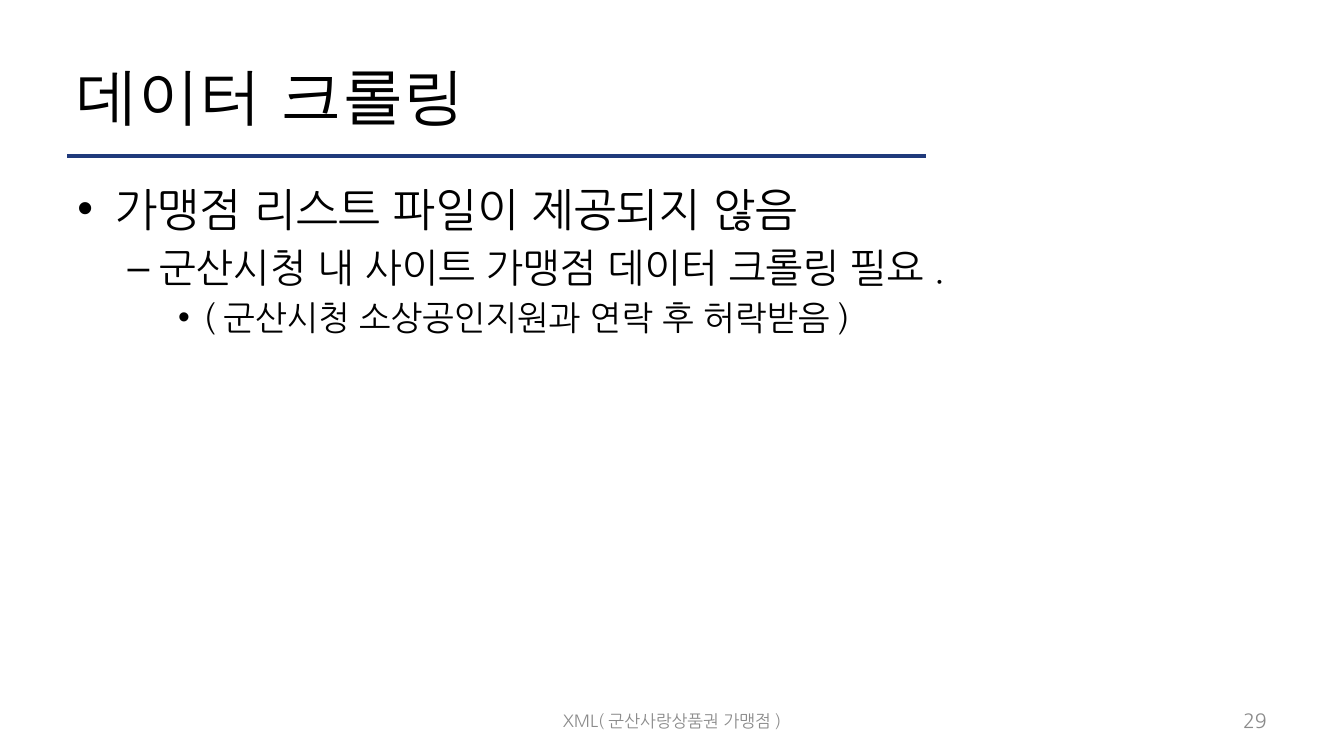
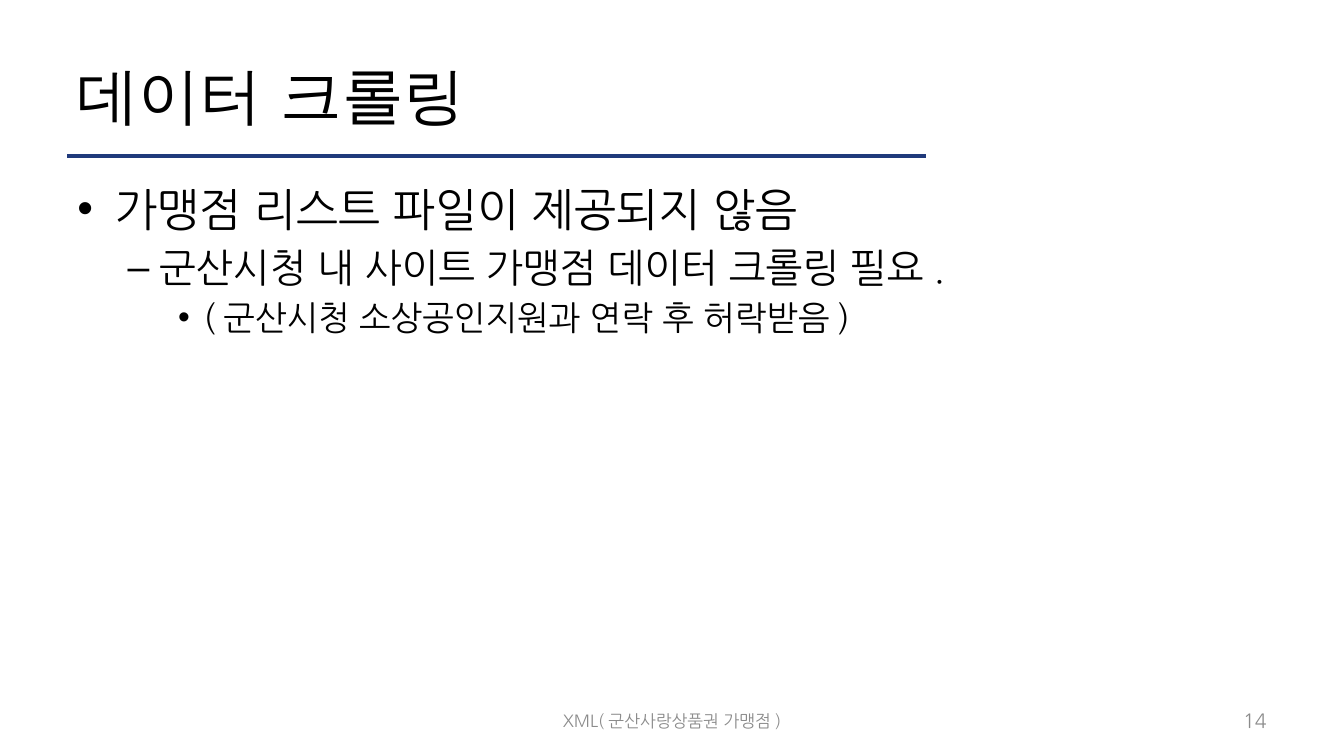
29: 29 -> 14
